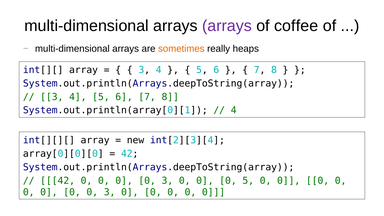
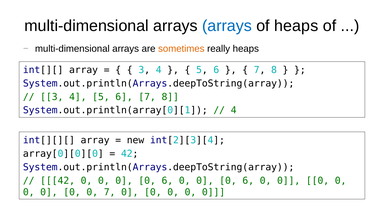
arrays at (227, 26) colour: purple -> blue
of coffee: coffee -> heaps
3 at (167, 181): 3 -> 6
5 at (248, 181): 5 -> 6
3 at (110, 192): 3 -> 7
